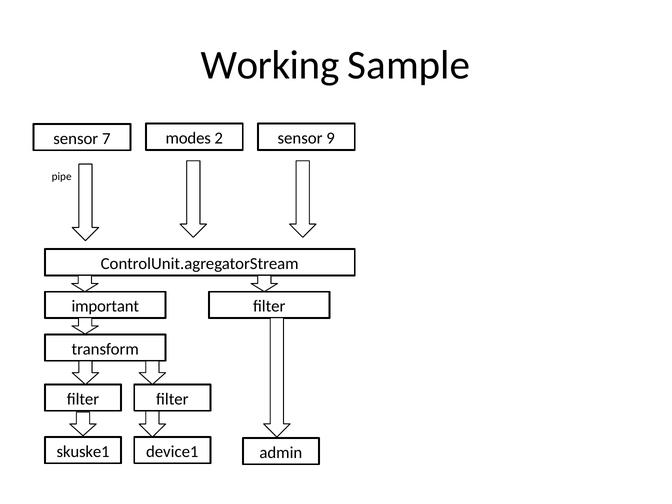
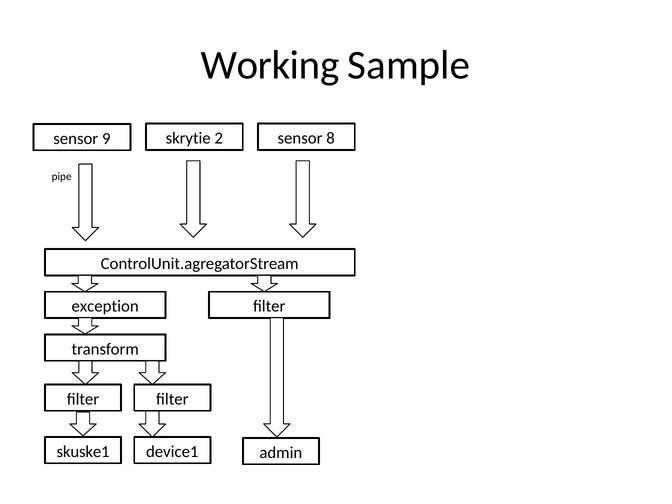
modes: modes -> skrytie
9: 9 -> 8
7: 7 -> 9
important: important -> exception
